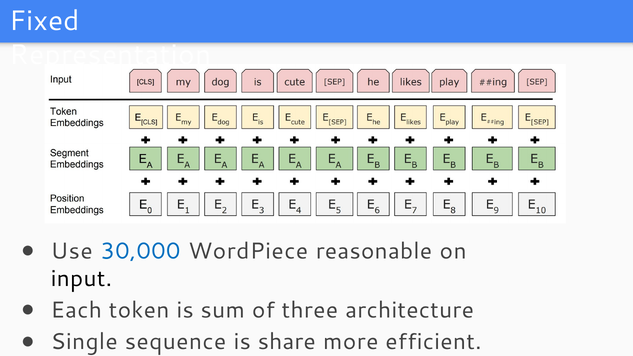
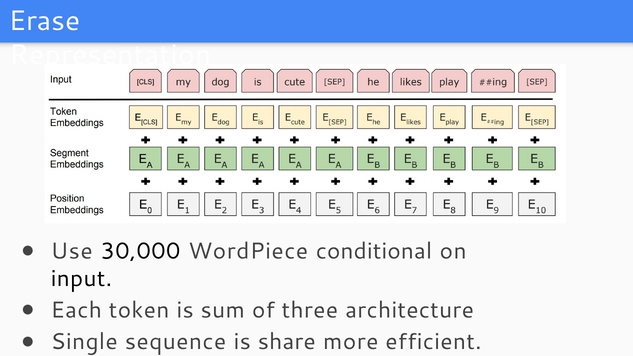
Fixed: Fixed -> Erase
30,000 colour: blue -> black
reasonable: reasonable -> conditional
